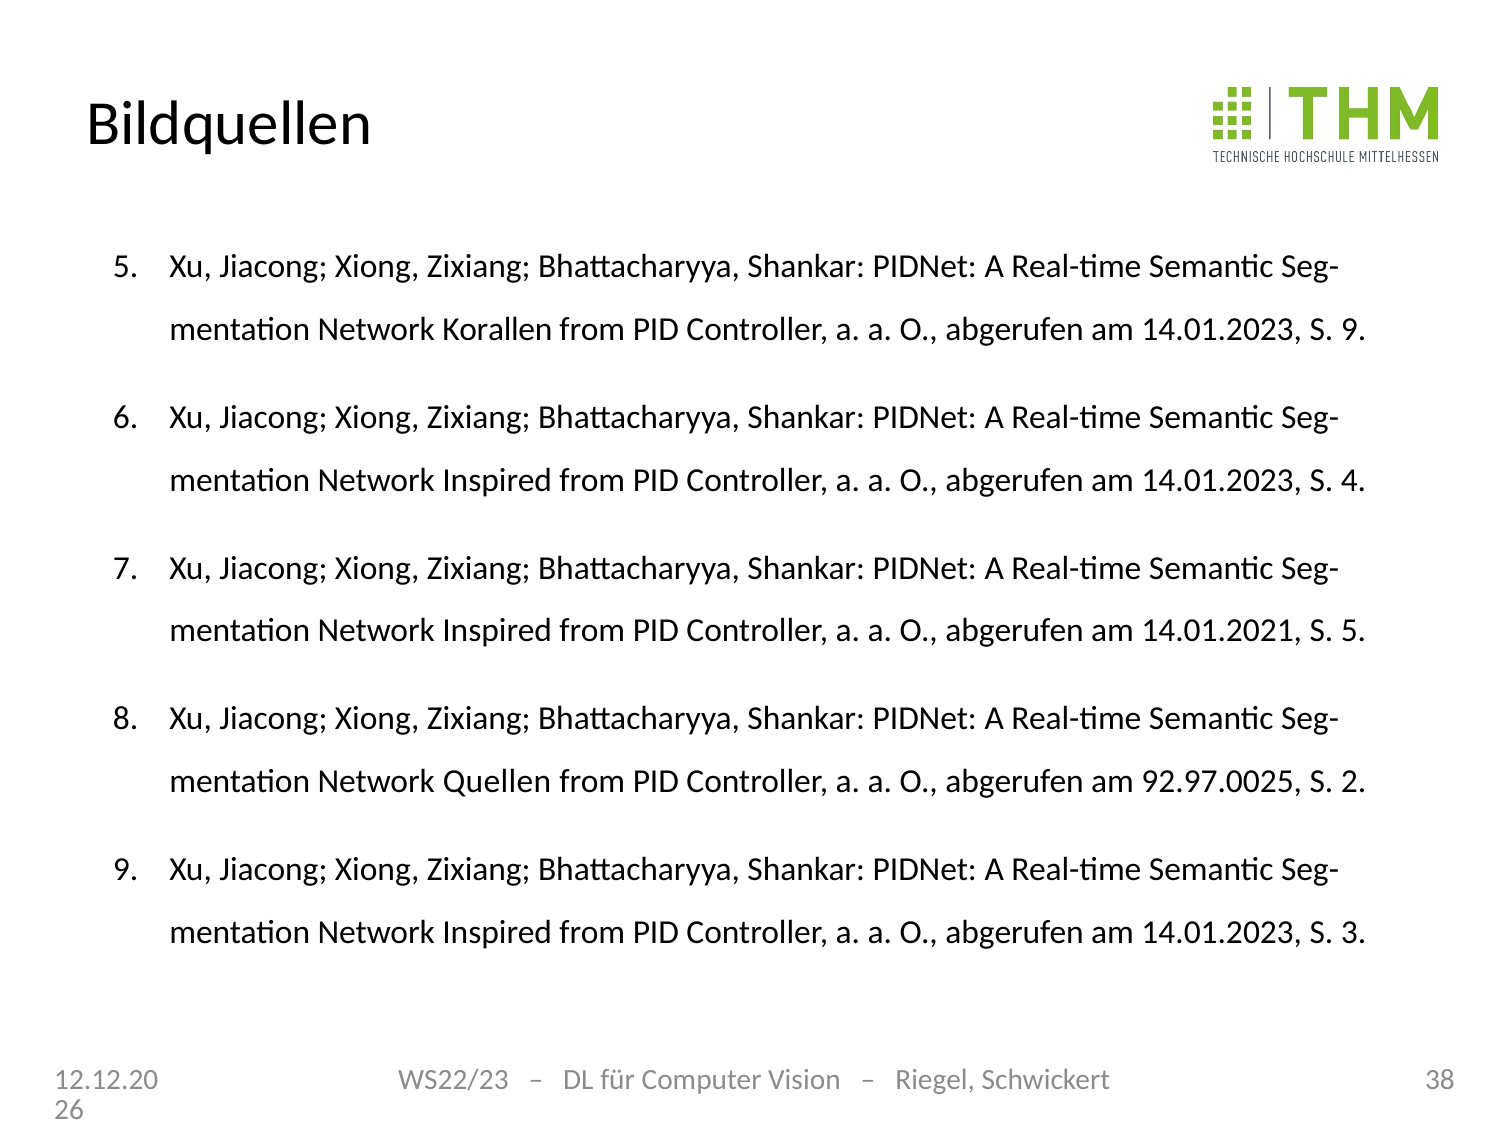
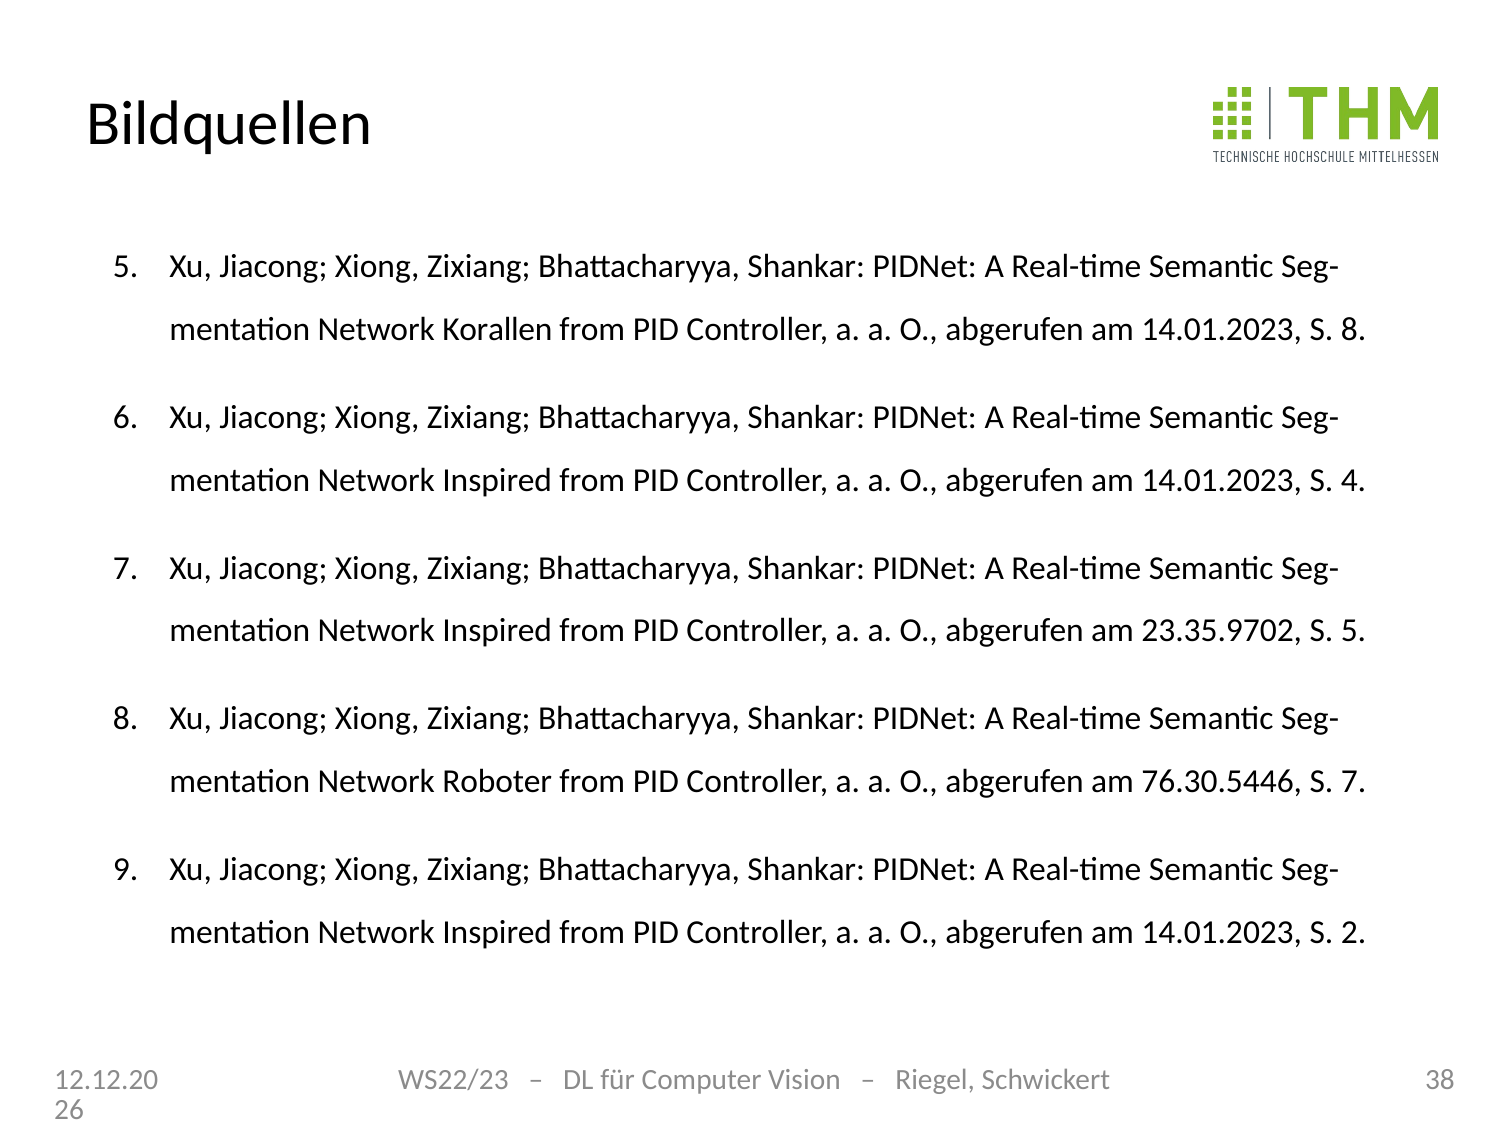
S 9: 9 -> 8
14.01.2021: 14.01.2021 -> 23.35.9702
Quellen: Quellen -> Roboter
92.97.0025: 92.97.0025 -> 76.30.5446
S 2: 2 -> 7
3: 3 -> 2
